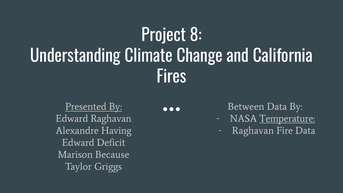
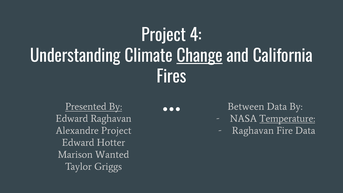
8: 8 -> 4
Change underline: none -> present
Alexandre Having: Having -> Project
Deficit: Deficit -> Hotter
Because: Because -> Wanted
